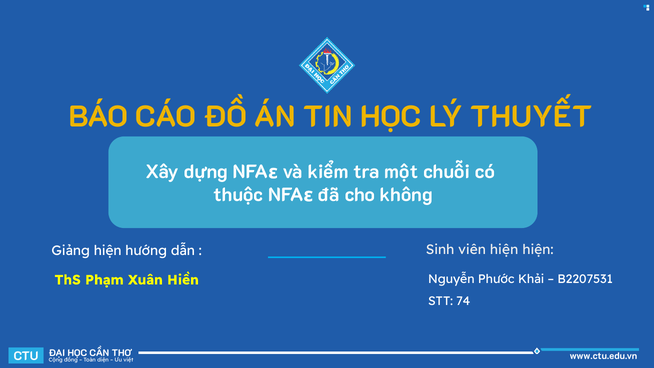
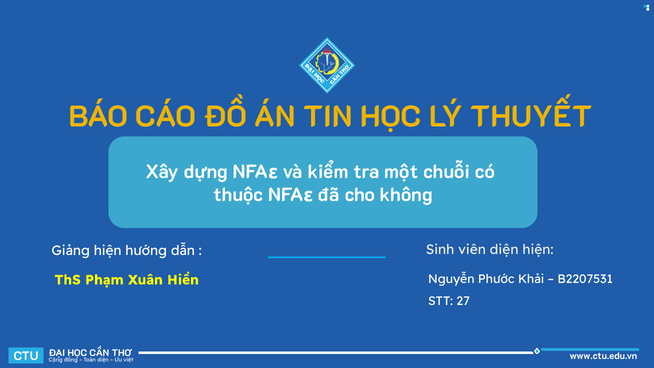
viên hiện: hiện -> diện
74: 74 -> 27
